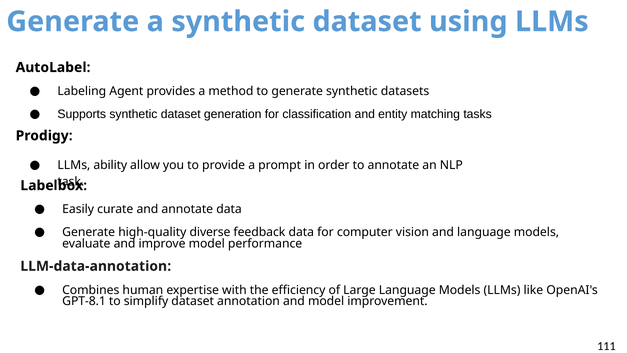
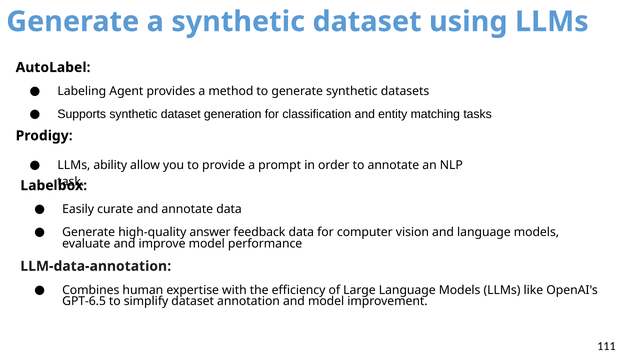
diverse: diverse -> answer
GPT-8.1: GPT-8.1 -> GPT-6.5
